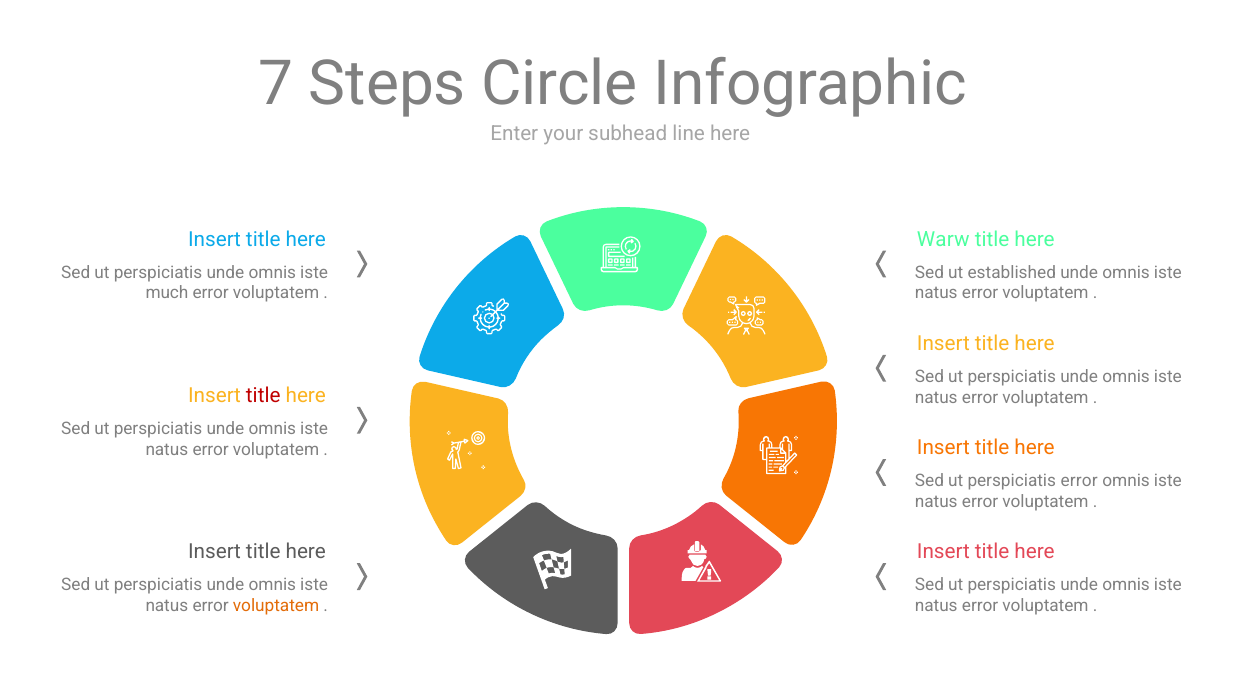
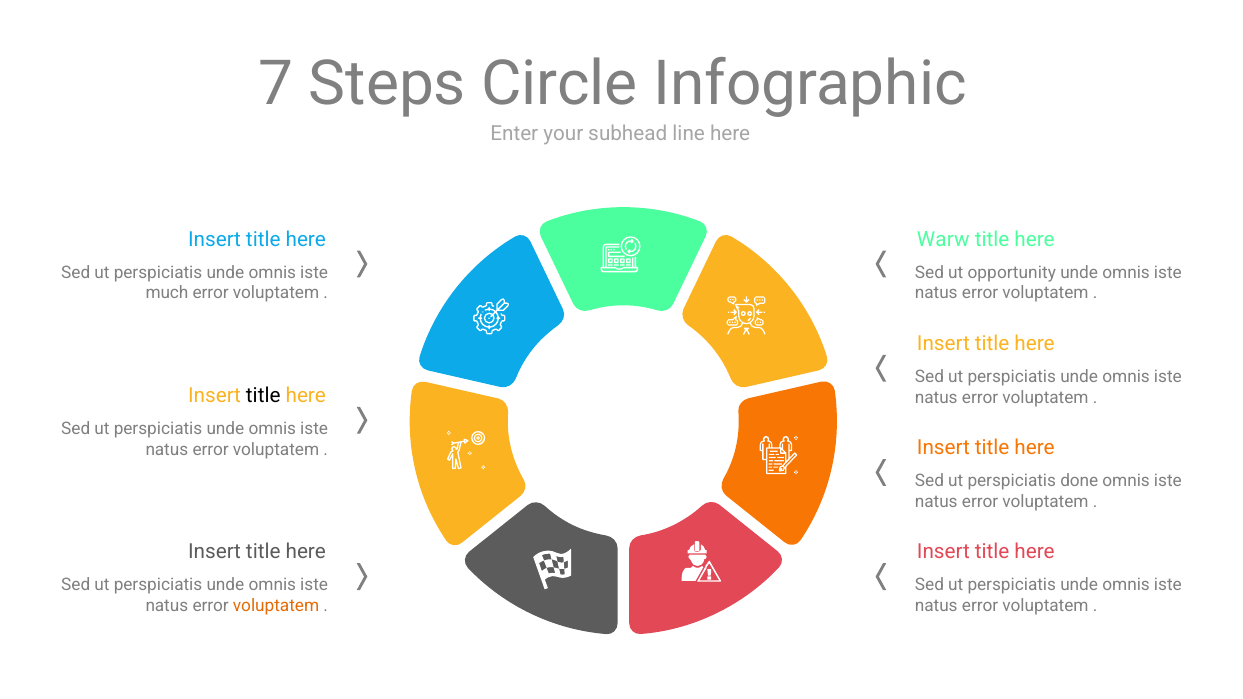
established: established -> opportunity
title at (263, 396) colour: red -> black
perspiciatis error: error -> done
